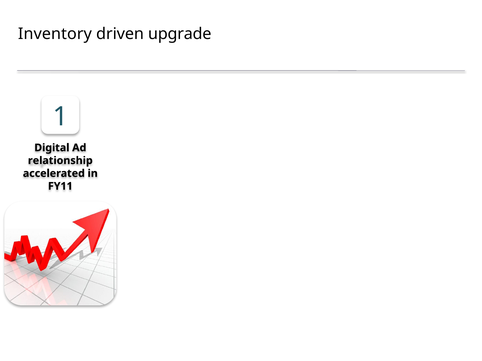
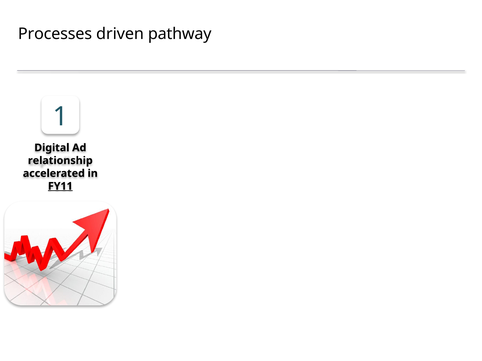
Inventory: Inventory -> Processes
upgrade: upgrade -> pathway
FY11 underline: none -> present
